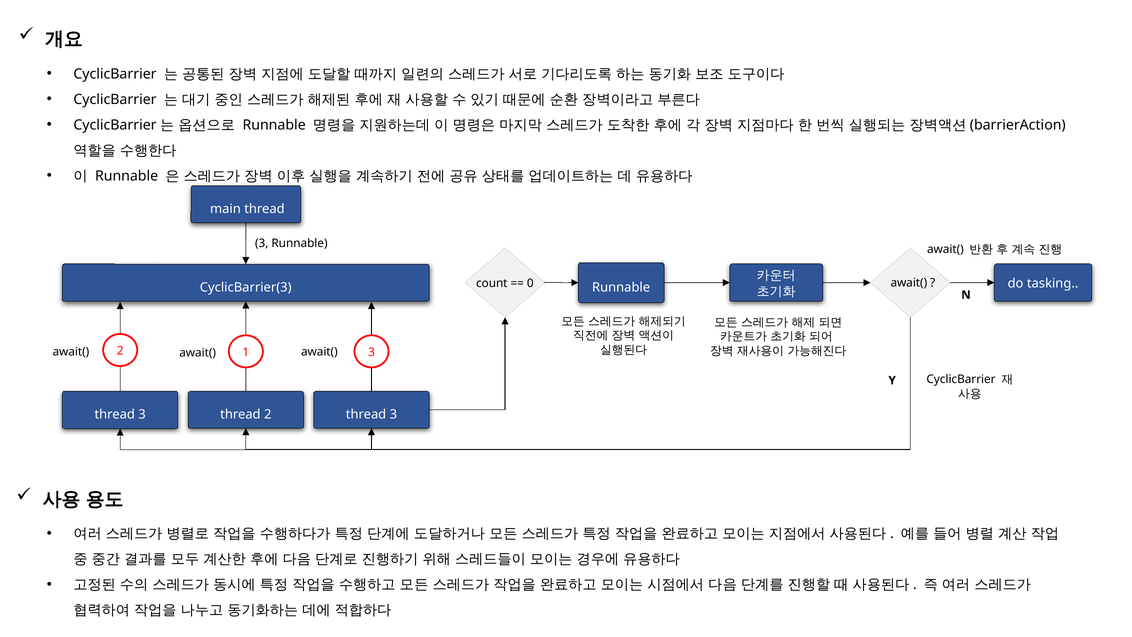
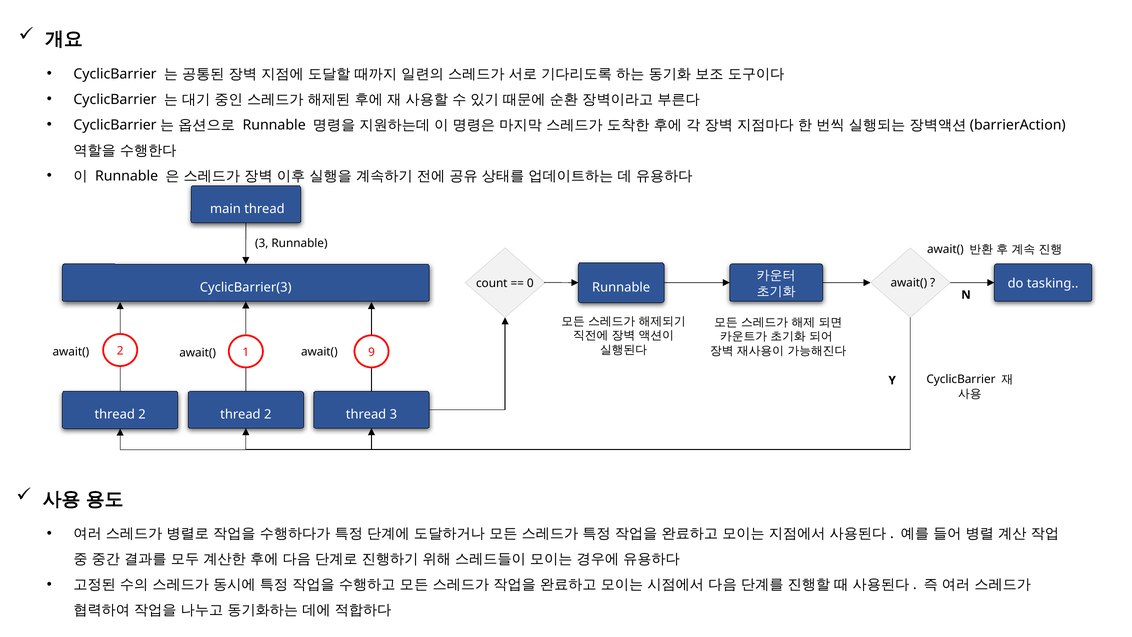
1 3: 3 -> 9
3 at (142, 415): 3 -> 2
